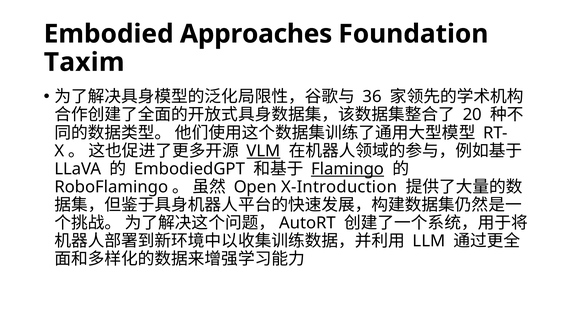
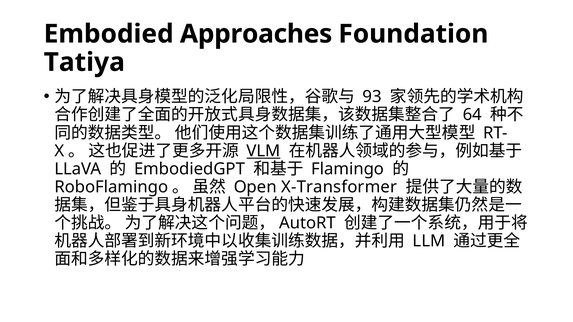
Taxim: Taxim -> Tatiya
36: 36 -> 93
20: 20 -> 64
Flamingo underline: present -> none
X-Introduction: X-Introduction -> X-Transformer
